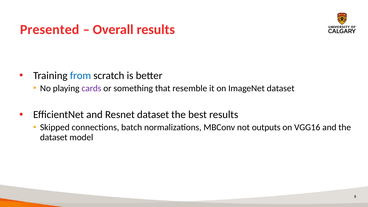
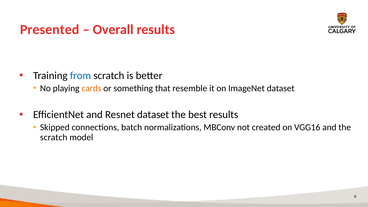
cards colour: purple -> orange
outputs: outputs -> created
dataset at (54, 137): dataset -> scratch
